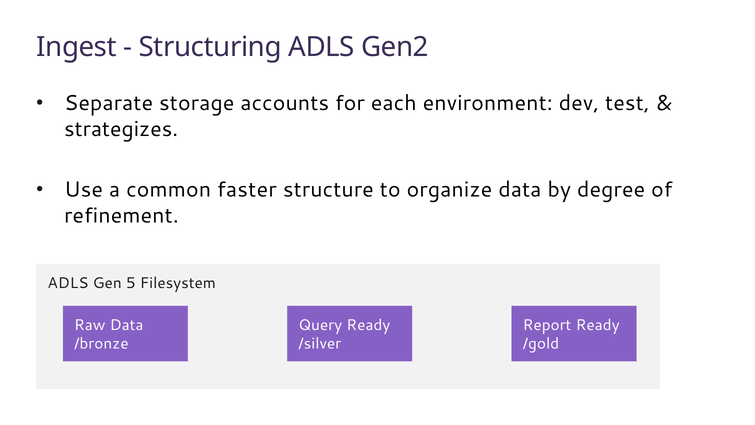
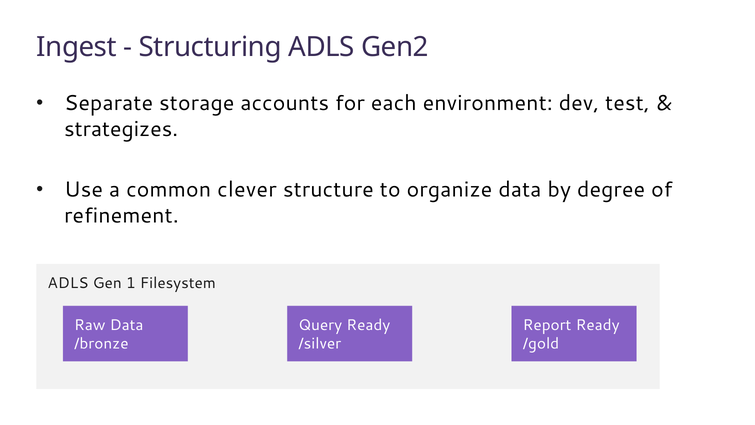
faster: faster -> clever
5: 5 -> 1
